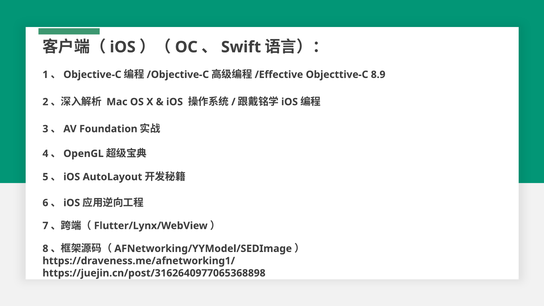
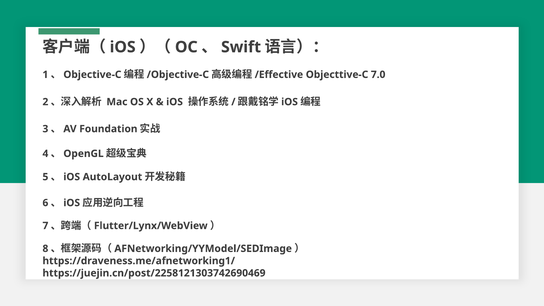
8.9: 8.9 -> 7.0
https://juejin.cn/post/3162640977065368898: https://juejin.cn/post/3162640977065368898 -> https://juejin.cn/post/2258121303742690469
